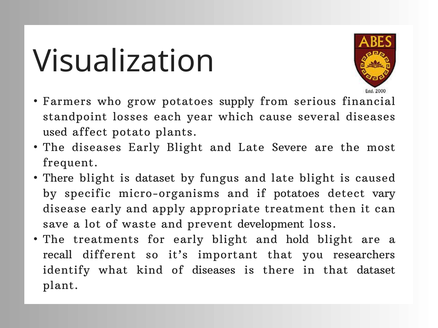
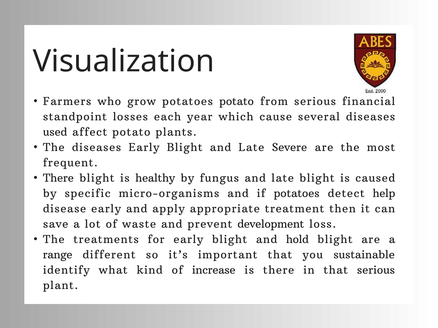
potatoes supply: supply -> potato
is dataset: dataset -> healthy
vary: vary -> help
recall: recall -> range
researchers: researchers -> sustainable
of diseases: diseases -> increase
that dataset: dataset -> serious
